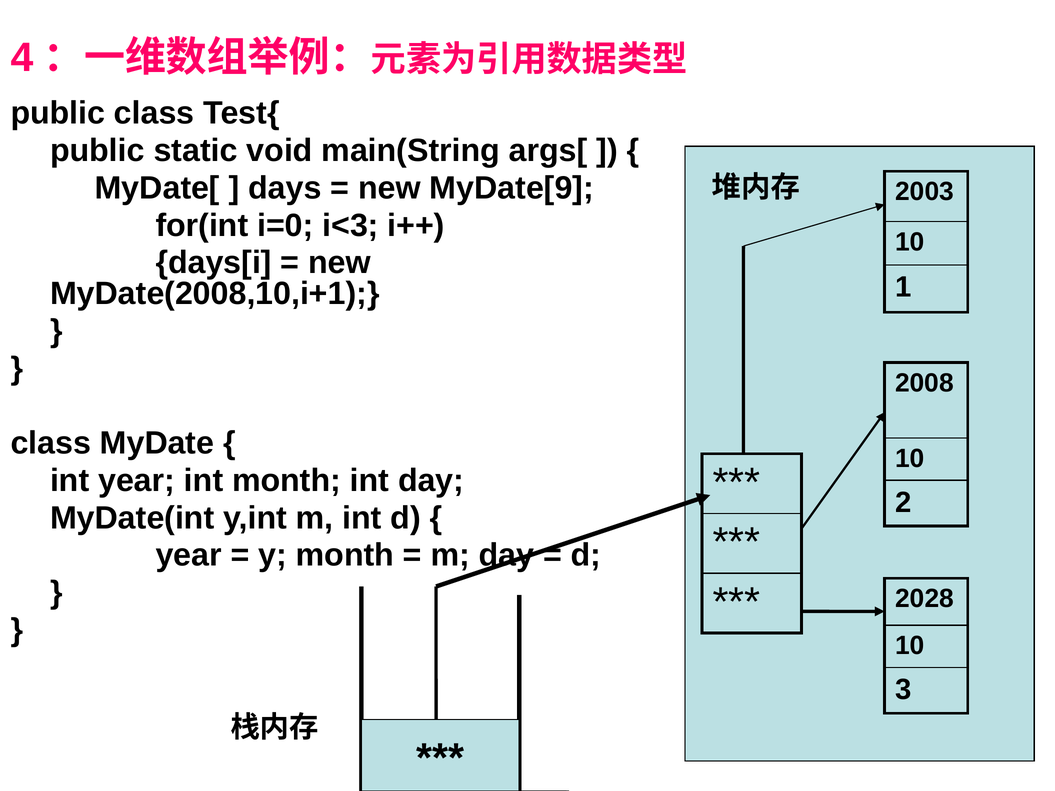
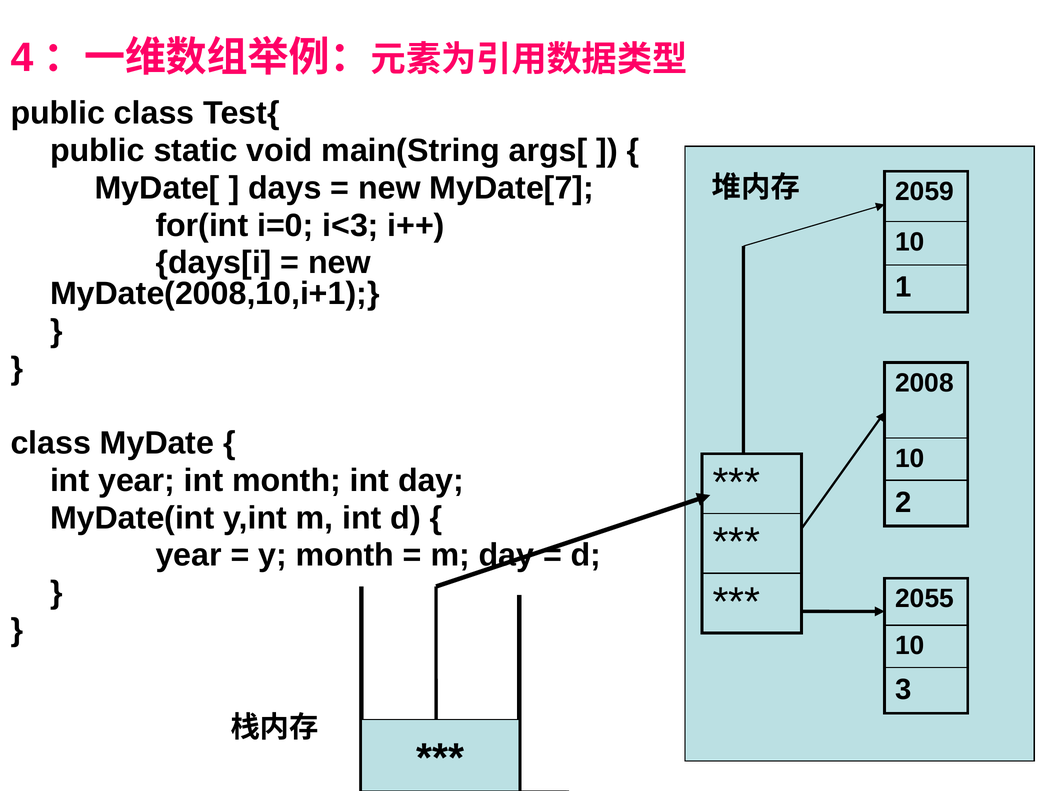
MyDate[9: MyDate[9 -> MyDate[7
2003: 2003 -> 2059
2028: 2028 -> 2055
